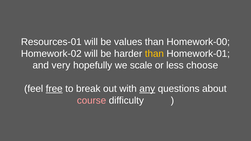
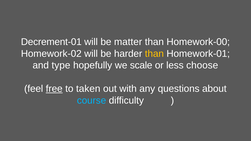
Resources-01: Resources-01 -> Decrement-01
values: values -> matter
very: very -> type
break: break -> taken
any underline: present -> none
course colour: pink -> light blue
